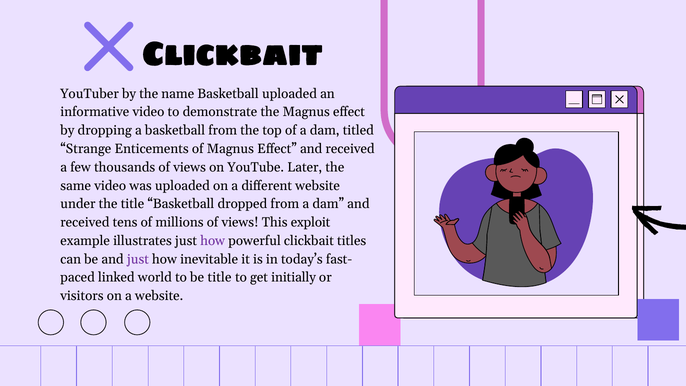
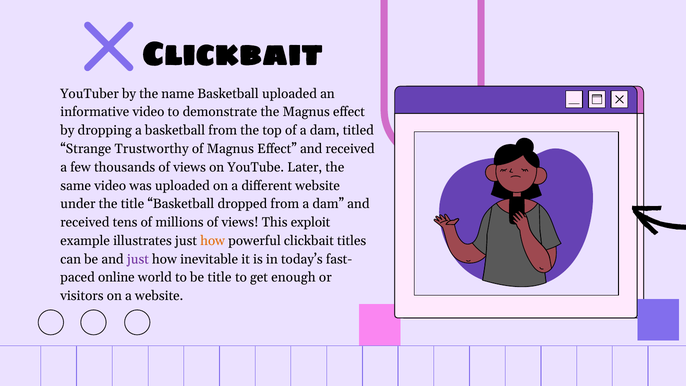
Enticements: Enticements -> Trustworthy
how at (213, 241) colour: purple -> orange
linked: linked -> online
initially: initially -> enough
